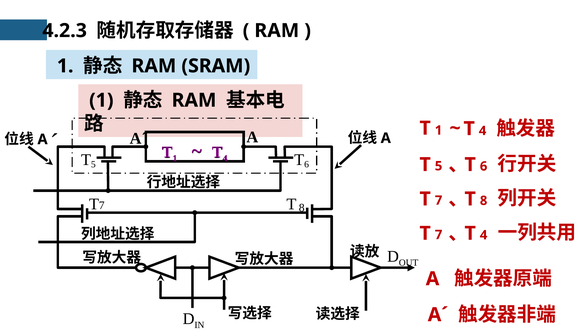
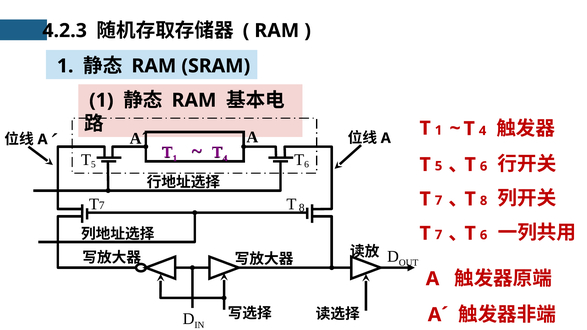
4 at (484, 235): 4 -> 6
